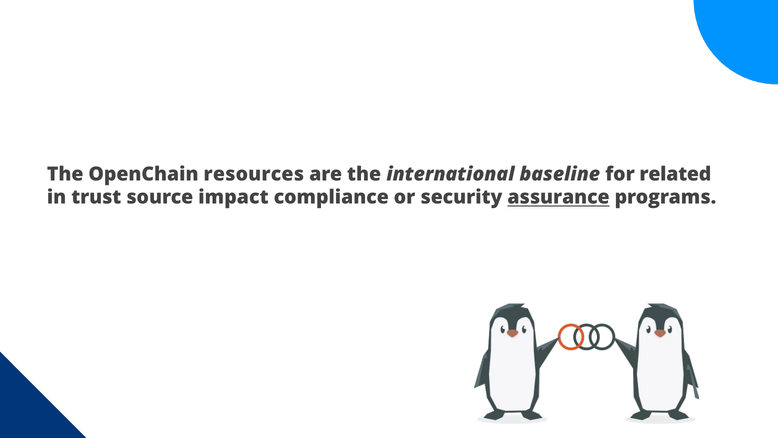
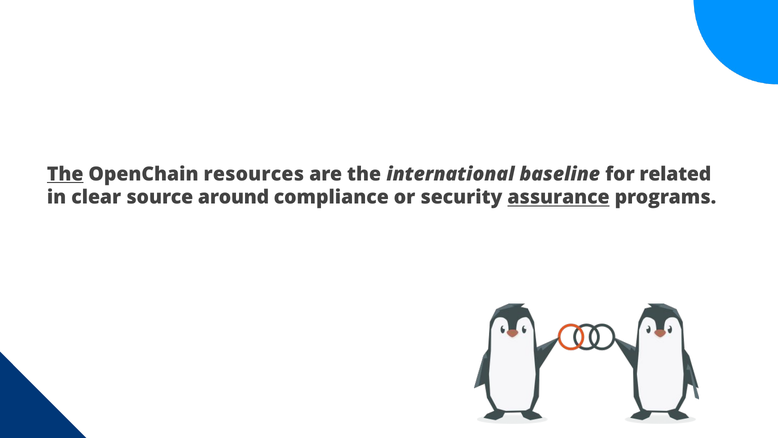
The at (65, 174) underline: none -> present
trust: trust -> clear
impact: impact -> around
